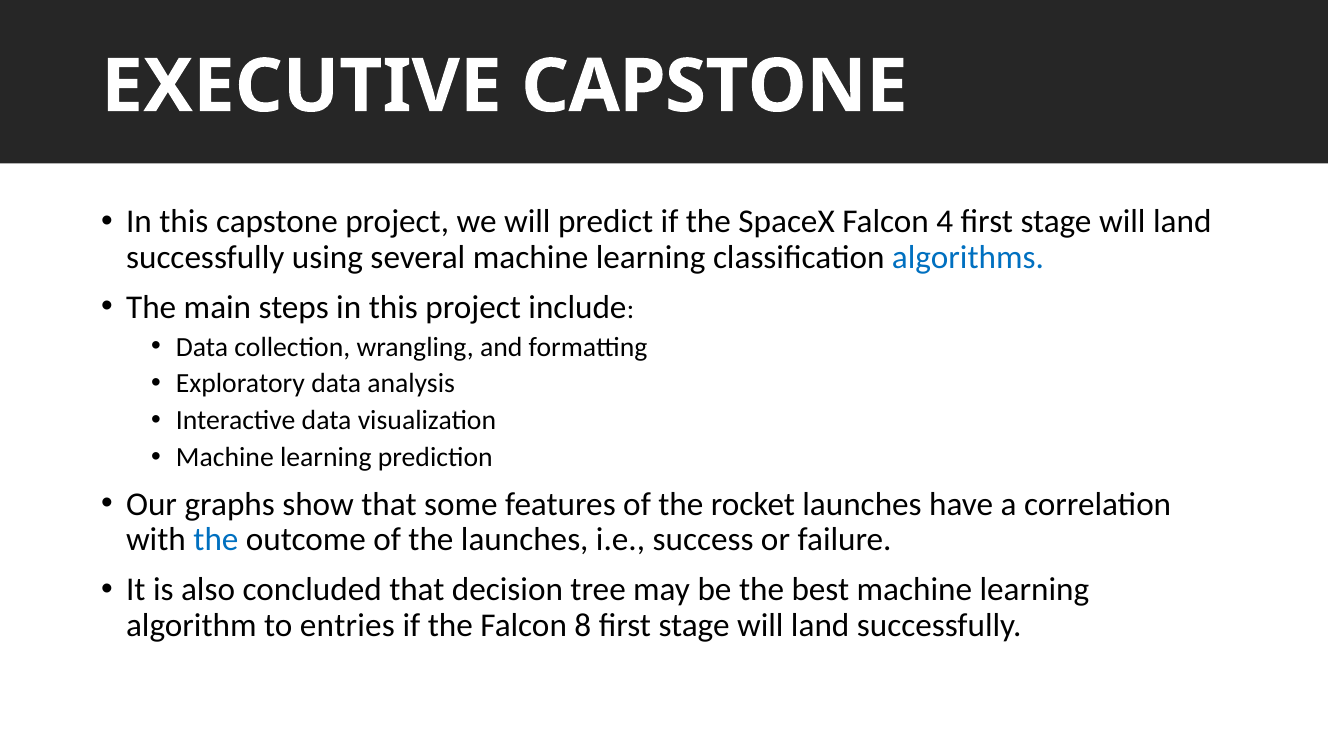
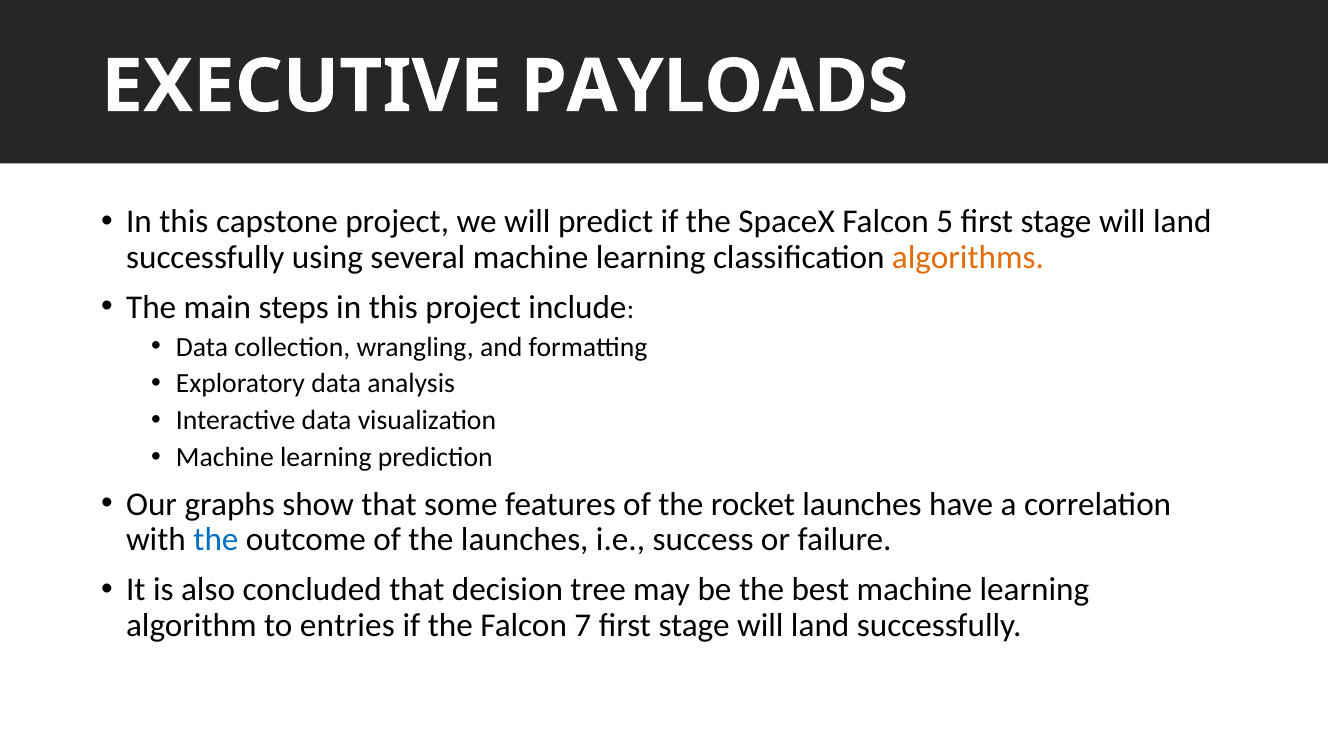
CAPSTONE at (715, 87): CAPSTONE -> PAYLOADS
4: 4 -> 5
algorithms colour: blue -> orange
8: 8 -> 7
